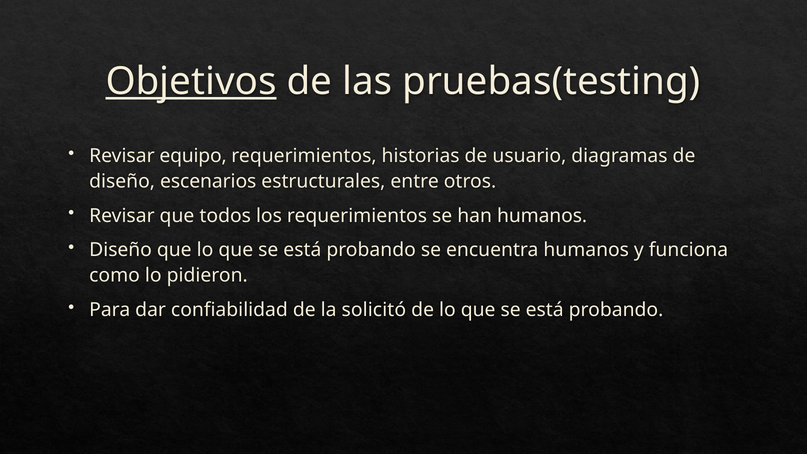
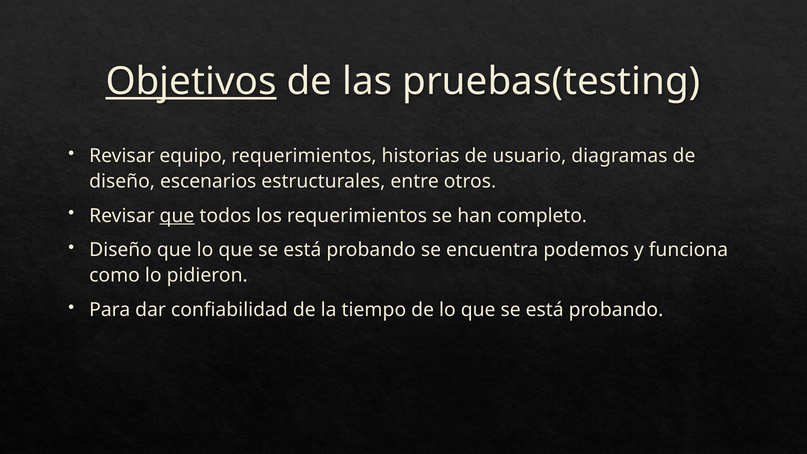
que at (177, 216) underline: none -> present
han humanos: humanos -> completo
encuentra humanos: humanos -> podemos
solicitó: solicitó -> tiempo
